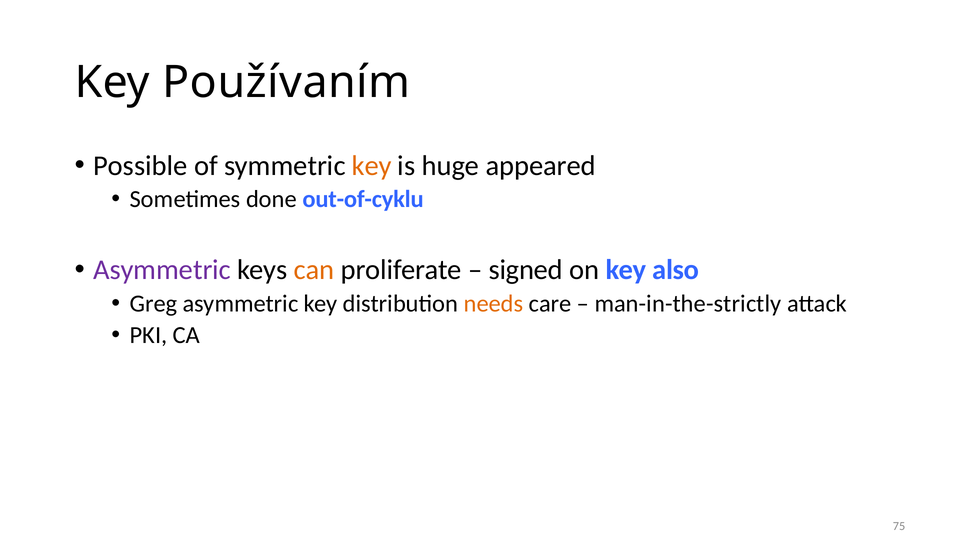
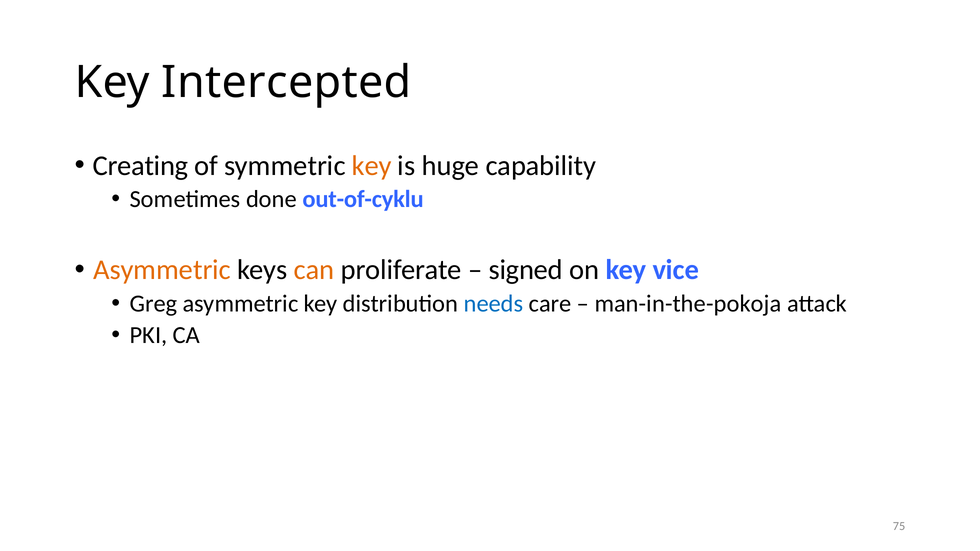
Používaním: Používaním -> Intercepted
Possible: Possible -> Creating
appeared: appeared -> capability
Asymmetric at (162, 270) colour: purple -> orange
also: also -> vice
needs colour: orange -> blue
man-in-the-strictly: man-in-the-strictly -> man-in-the-pokoja
